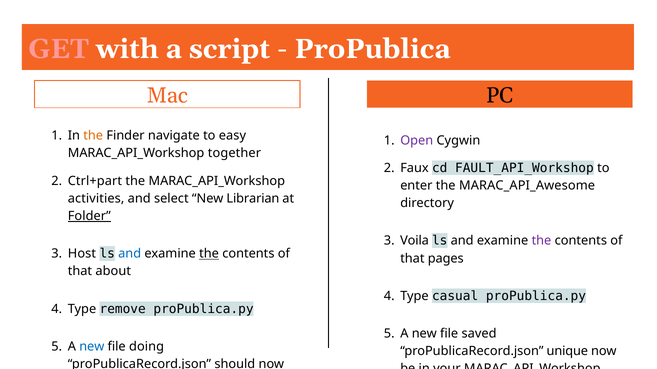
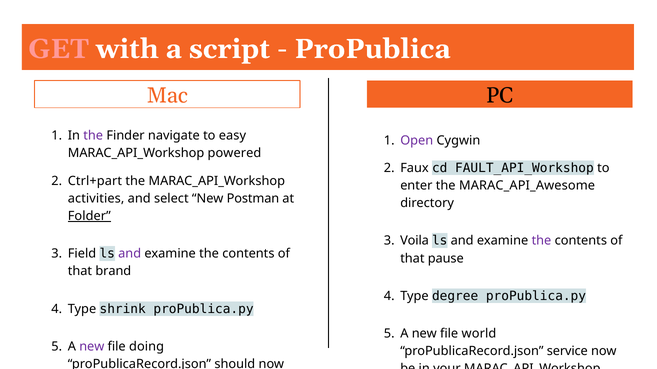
the at (93, 136) colour: orange -> purple
together: together -> powered
Librarian: Librarian -> Postman
Host: Host -> Field
and at (130, 254) colour: blue -> purple
the at (209, 254) underline: present -> none
pages: pages -> pause
about: about -> brand
casual: casual -> degree
remove: remove -> shrink
saved: saved -> world
new at (92, 347) colour: blue -> purple
unique: unique -> service
